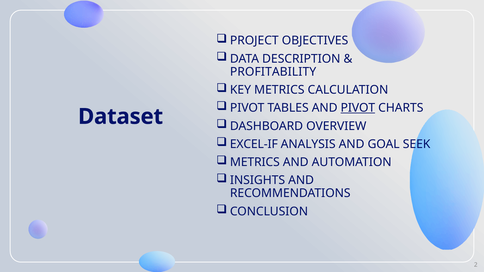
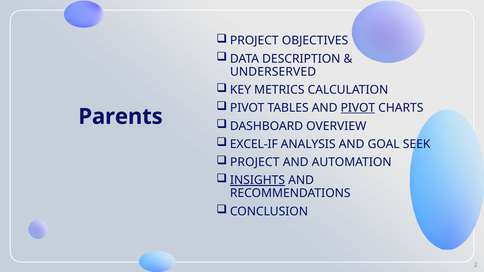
PROFITABILITY: PROFITABILITY -> UNDERSERVED
Dataset: Dataset -> Parents
METRICS at (255, 162): METRICS -> PROJECT
INSIGHTS underline: none -> present
